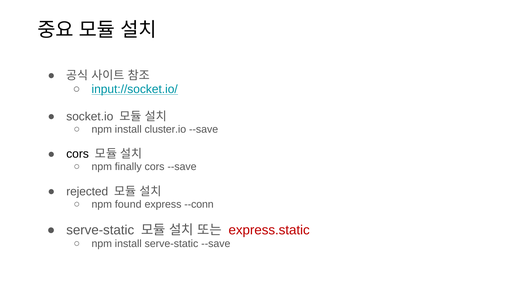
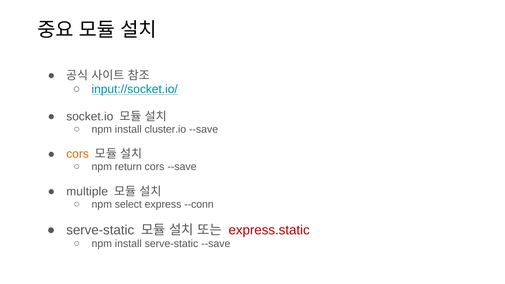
cors at (78, 154) colour: black -> orange
finally: finally -> return
rejected: rejected -> multiple
found: found -> select
